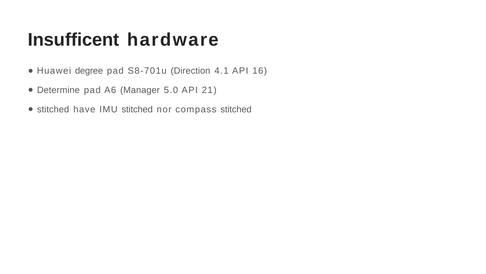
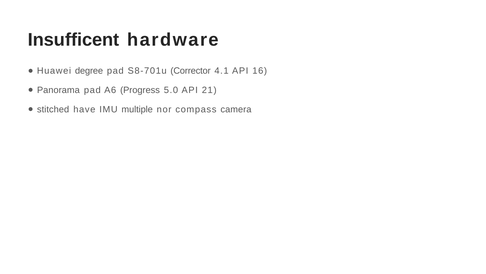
Direction: Direction -> Corrector
Determine: Determine -> Panorama
Manager: Manager -> Progress
IMU stitched: stitched -> multiple
compass stitched: stitched -> camera
